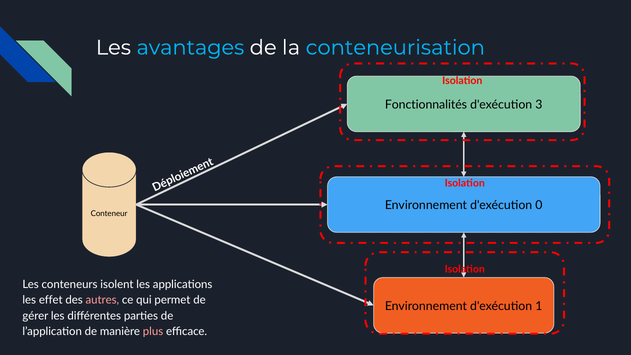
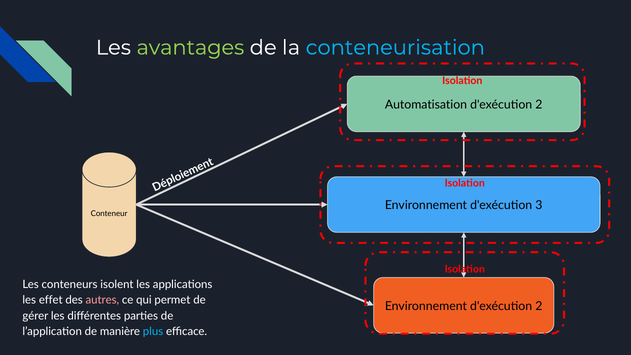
avantages colour: light blue -> light green
Fonctionnalités: Fonctionnalités -> Automatisation
3 at (539, 105): 3 -> 2
0: 0 -> 3
Environnement d'exécution 1: 1 -> 2
plus colour: pink -> light blue
